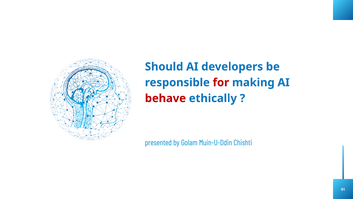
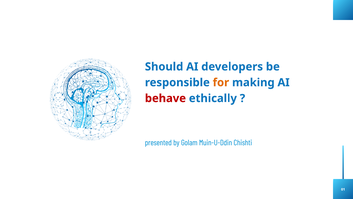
for colour: red -> orange
